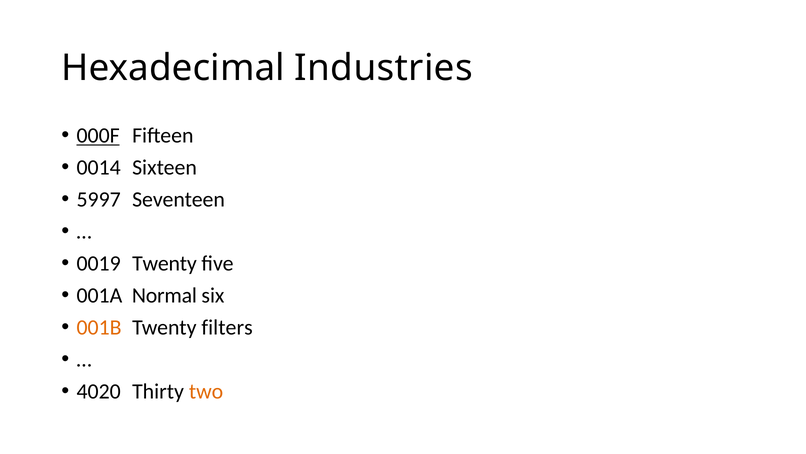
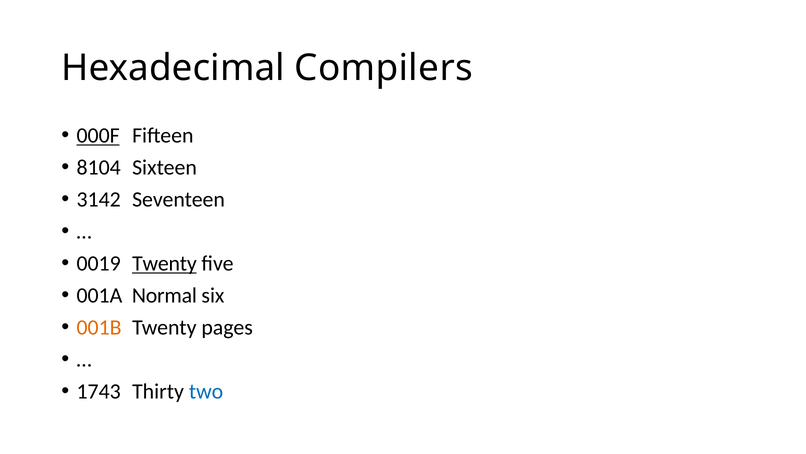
Industries: Industries -> Compilers
0014: 0014 -> 8104
5997: 5997 -> 3142
Twenty at (164, 263) underline: none -> present
filters: filters -> pages
4020: 4020 -> 1743
two colour: orange -> blue
